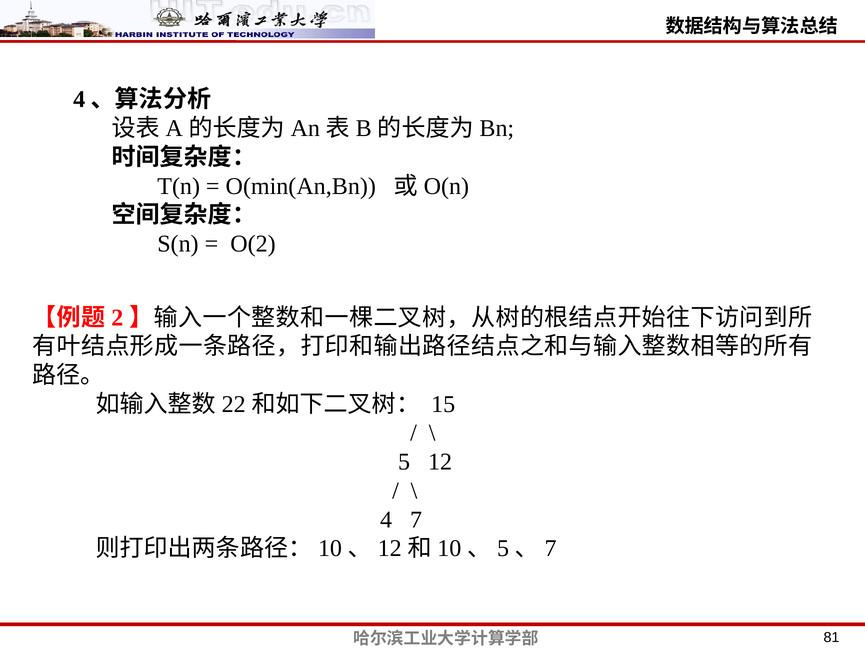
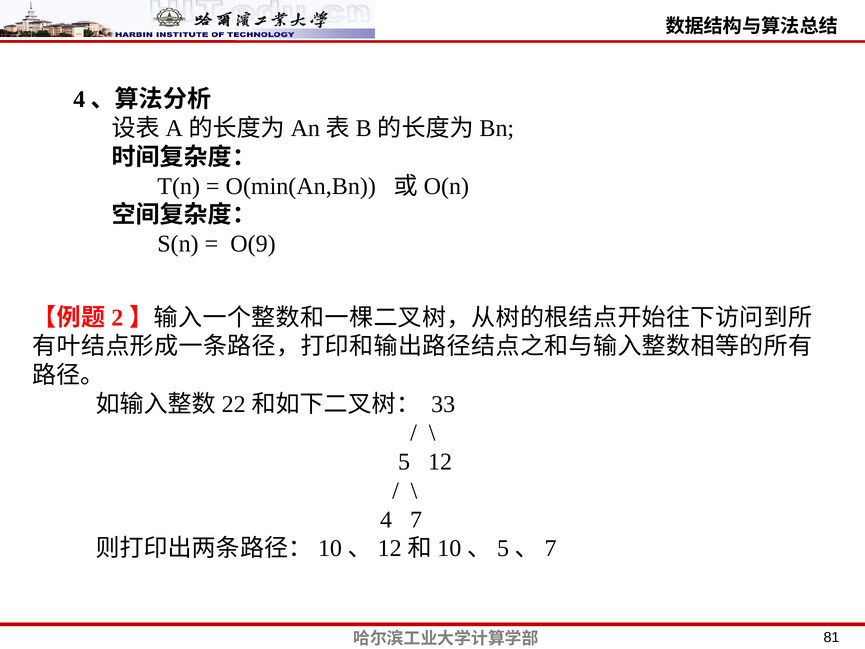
O(2: O(2 -> O(9
15: 15 -> 33
